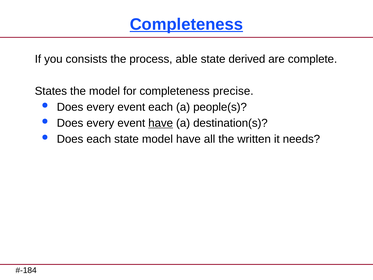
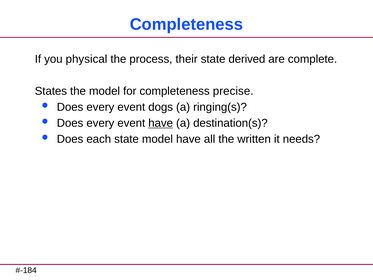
Completeness at (186, 24) underline: present -> none
consists: consists -> physical
able: able -> their
event each: each -> dogs
people(s: people(s -> ringing(s
